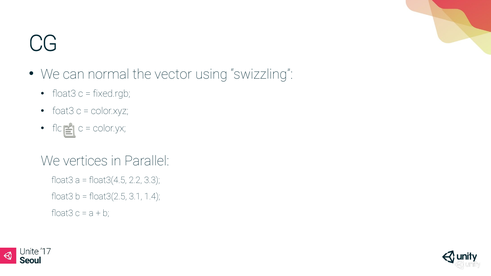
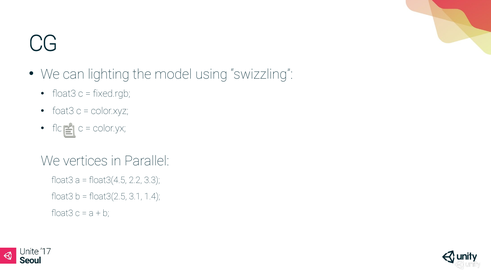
normal: normal -> lighting
vector: vector -> model
